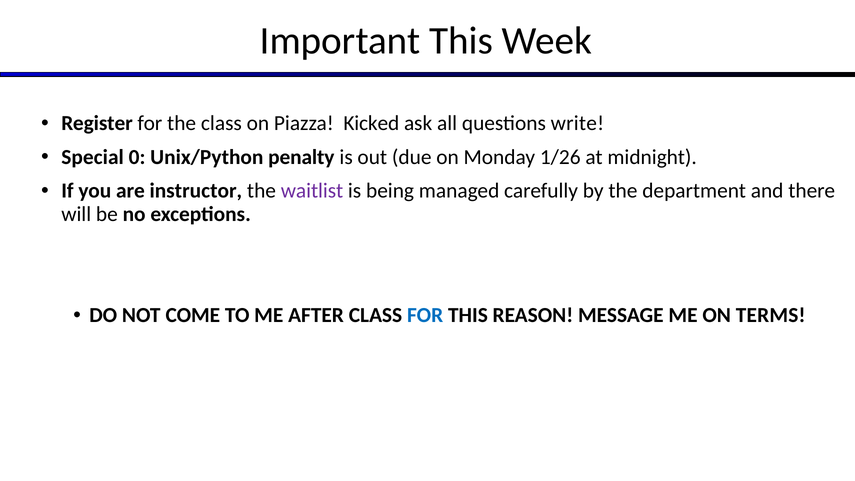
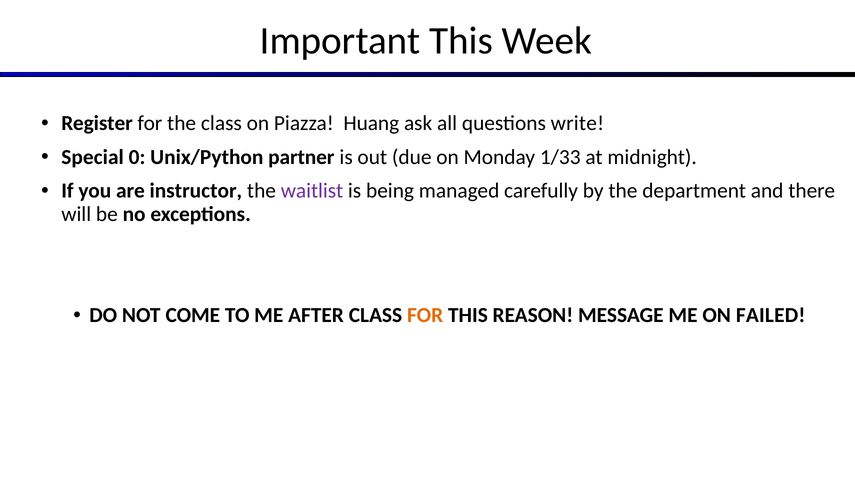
Kicked: Kicked -> Huang
penalty: penalty -> partner
1/26: 1/26 -> 1/33
FOR at (425, 315) colour: blue -> orange
TERMS: TERMS -> FAILED
